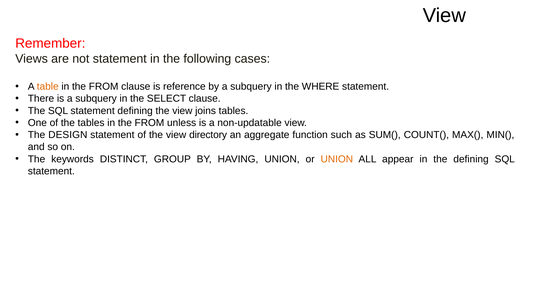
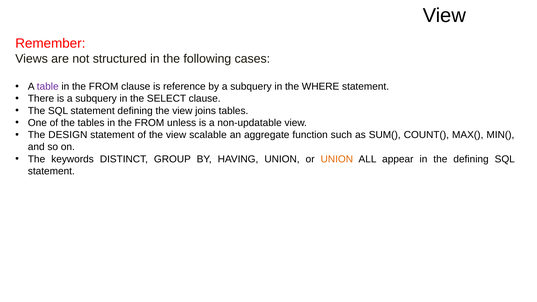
not statement: statement -> structured
table colour: orange -> purple
directory: directory -> scalable
